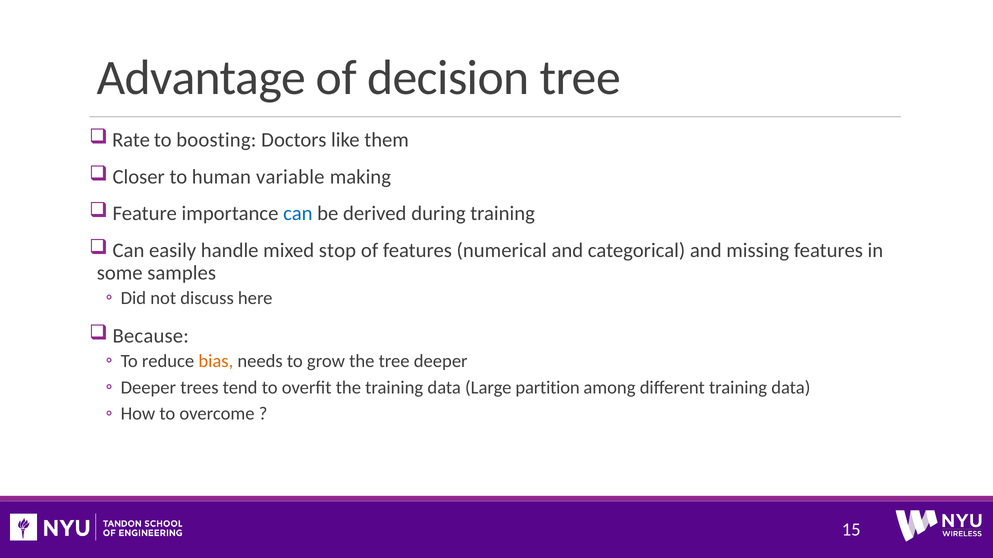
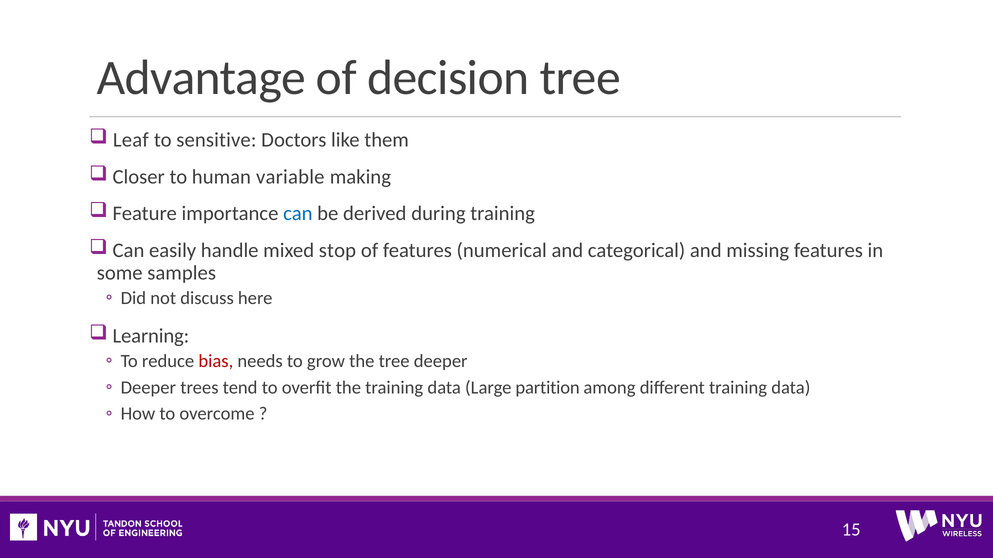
Rate: Rate -> Leaf
boosting: boosting -> sensitive
Because: Because -> Learning
bias colour: orange -> red
